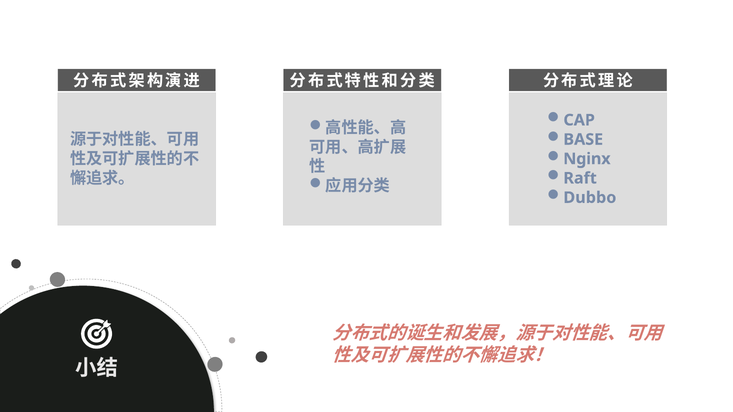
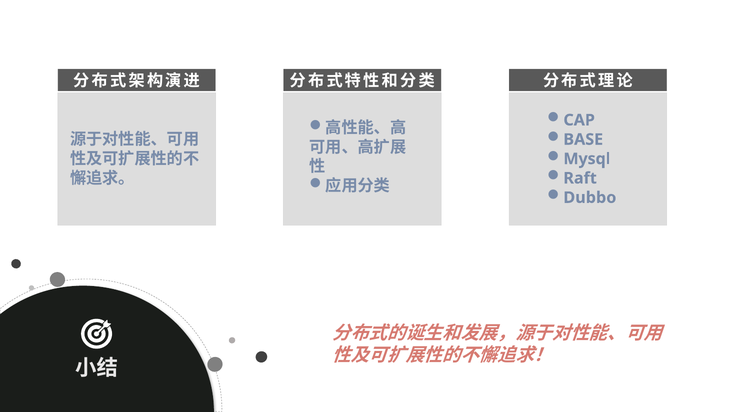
Nginx: Nginx -> Mysql
